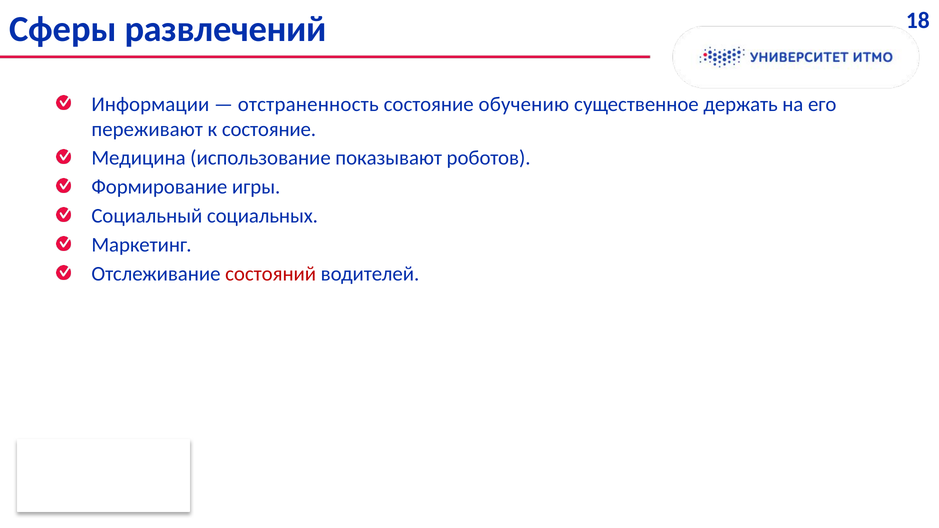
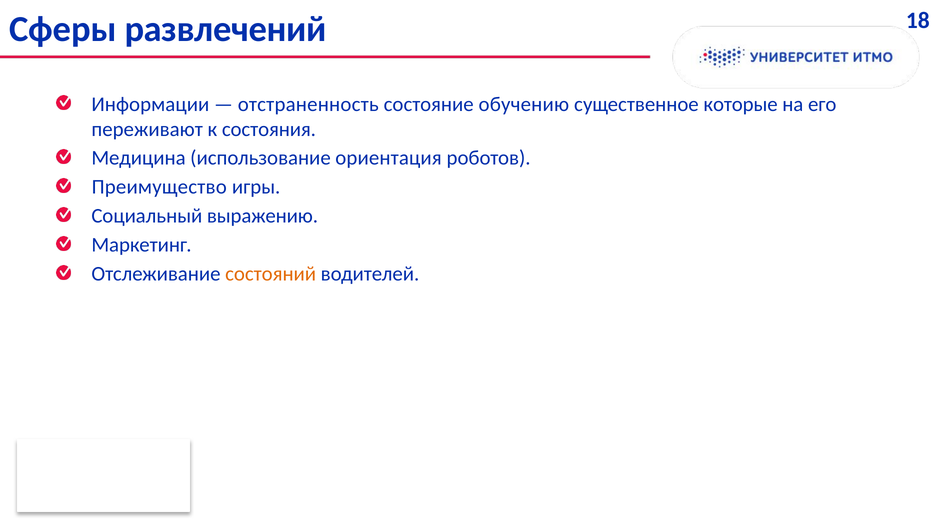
держать: держать -> которые
к состояние: состояние -> состояния
показывают: показывают -> ориентация
Формирование: Формирование -> Преимущество
социальных: социальных -> выражению
состояний colour: red -> orange
